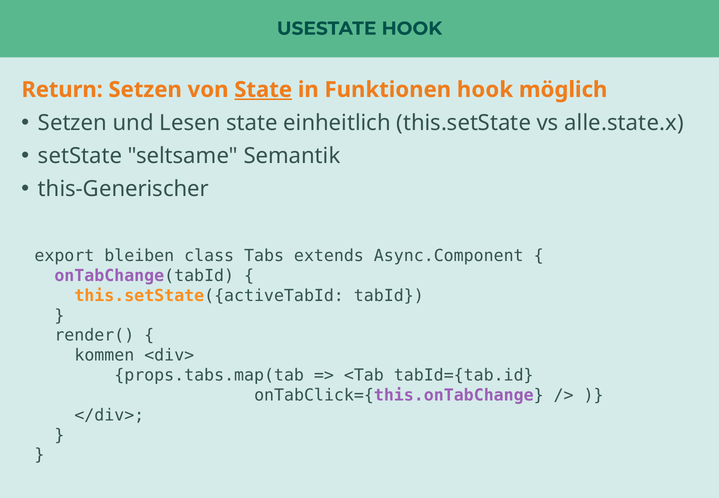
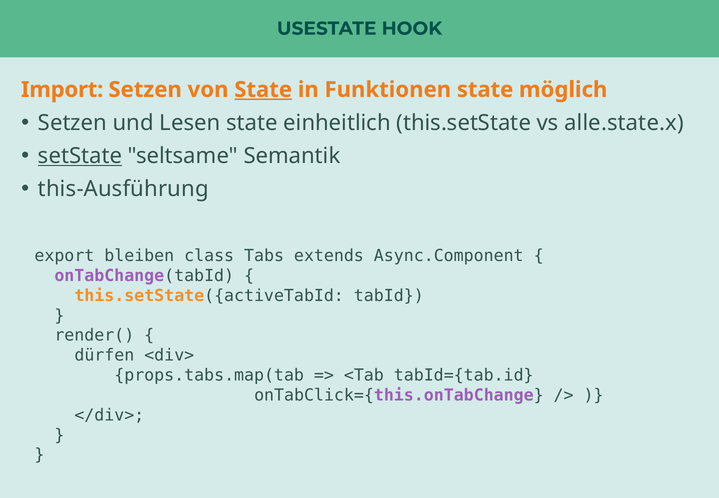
Return: Return -> Import
Funktionen hook: hook -> state
setState underline: none -> present
this-Generischer: this-Generischer -> this-Ausführung
kommen: kommen -> dürfen
